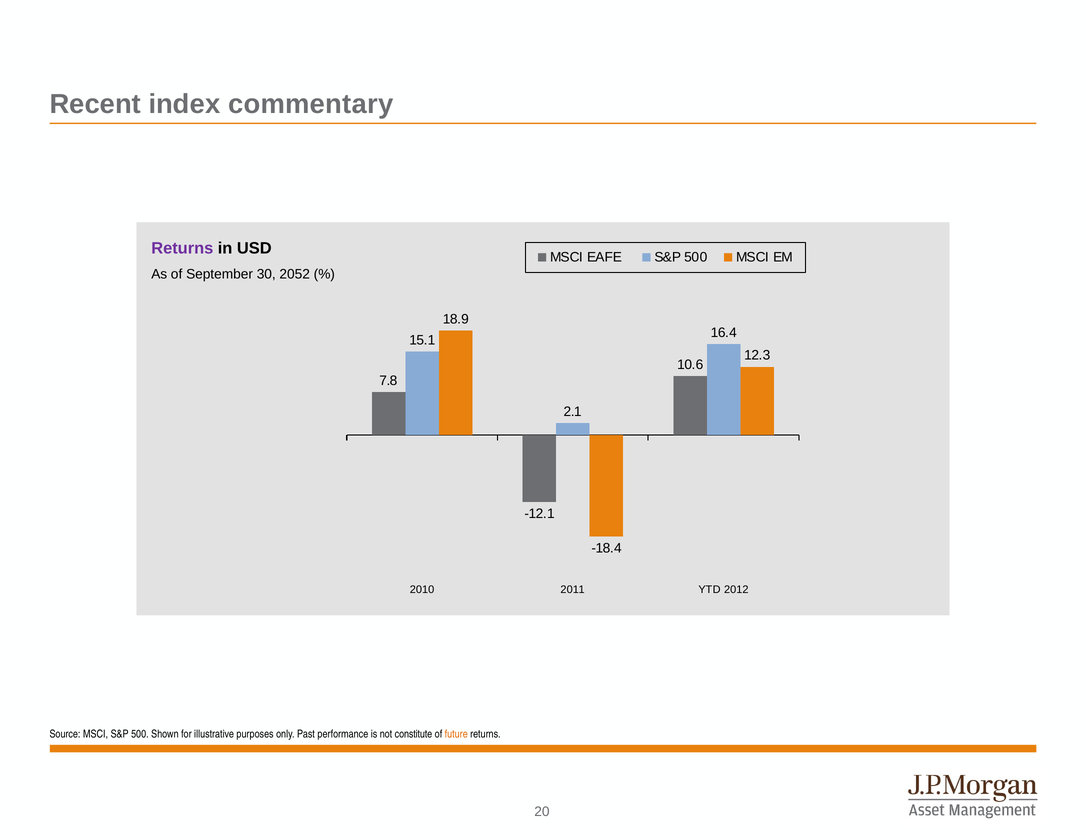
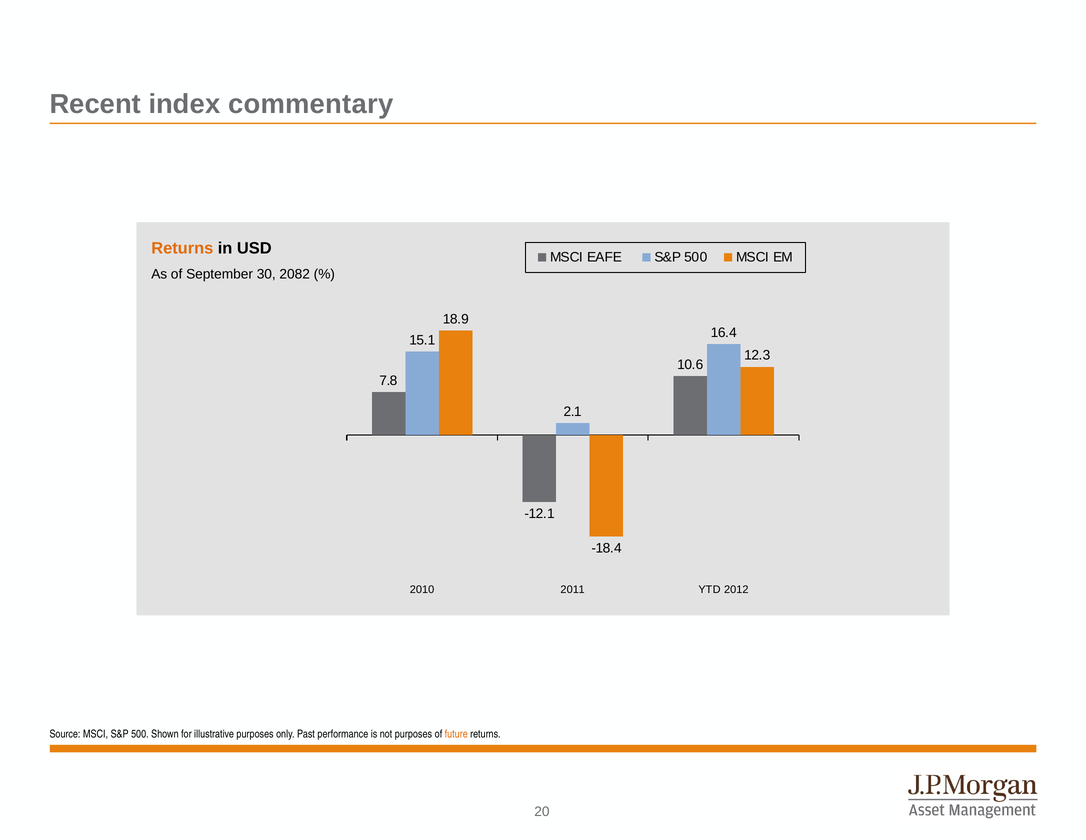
Returns at (182, 248) colour: purple -> orange
2052: 2052 -> 2082
not constitute: constitute -> purposes
